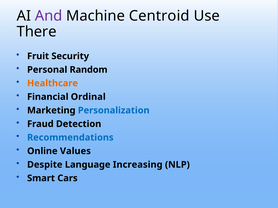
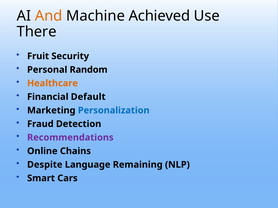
And colour: purple -> orange
Centroid: Centroid -> Achieved
Ordinal: Ordinal -> Default
Recommendations colour: blue -> purple
Values: Values -> Chains
Increasing: Increasing -> Remaining
